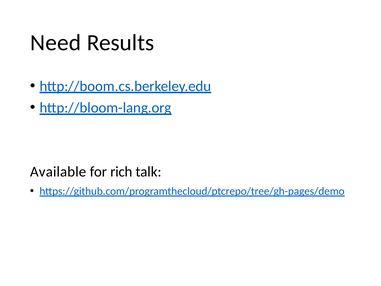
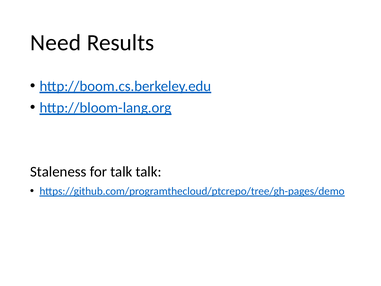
Available: Available -> Staleness
for rich: rich -> talk
